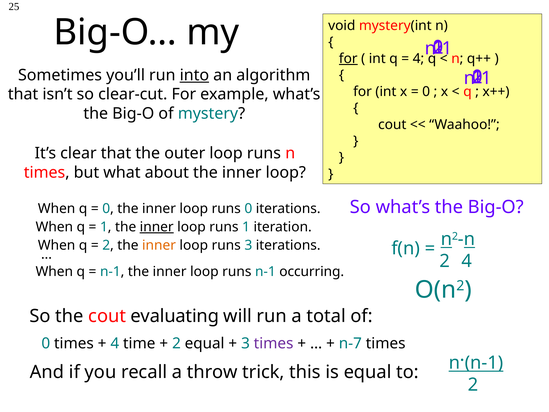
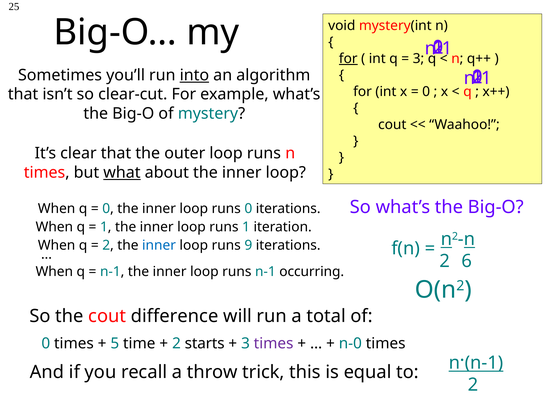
4 at (418, 59): 4 -> 3
what underline: none -> present
inner at (157, 227) underline: present -> none
inner at (159, 245) colour: orange -> blue
runs 3: 3 -> 9
2 4: 4 -> 6
evaluating: evaluating -> difference
4 at (115, 343): 4 -> 5
2 equal: equal -> starts
n-7: n-7 -> n-0
